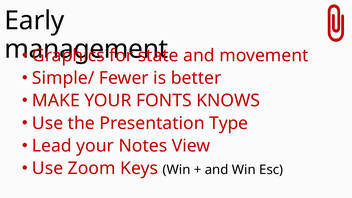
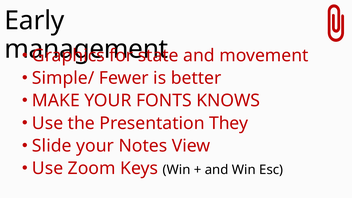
Type: Type -> They
Lead: Lead -> Slide
